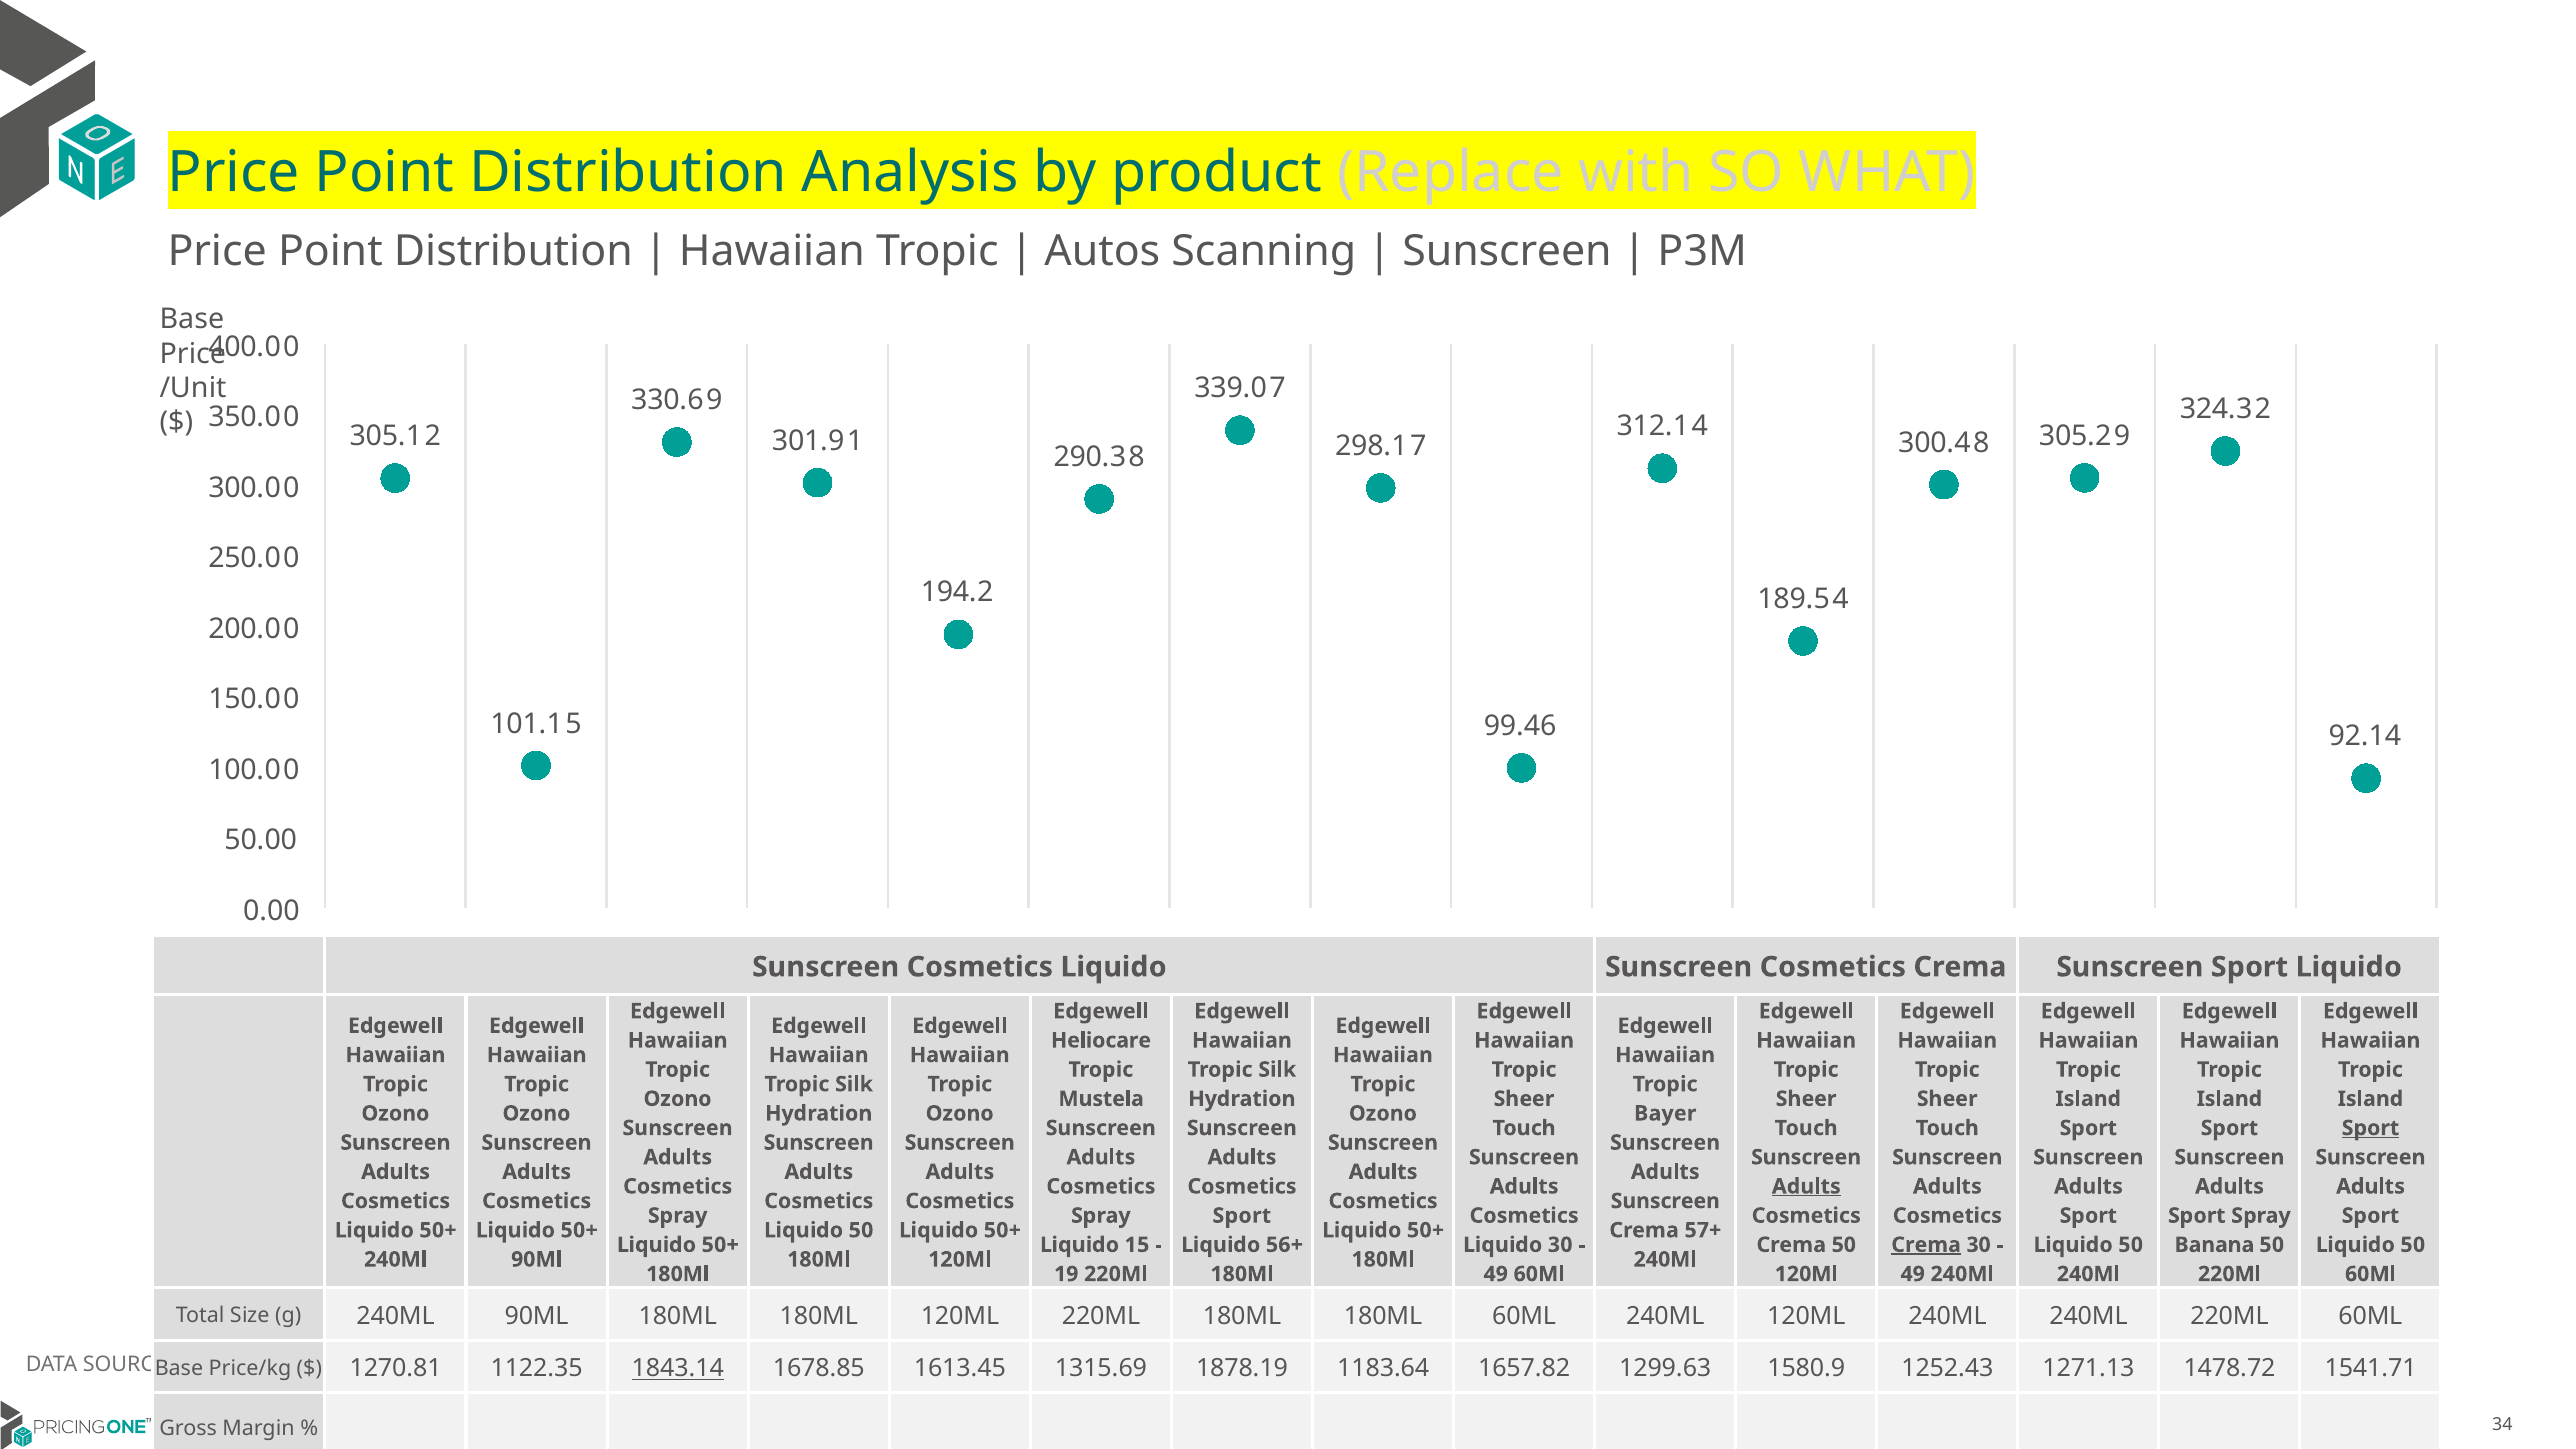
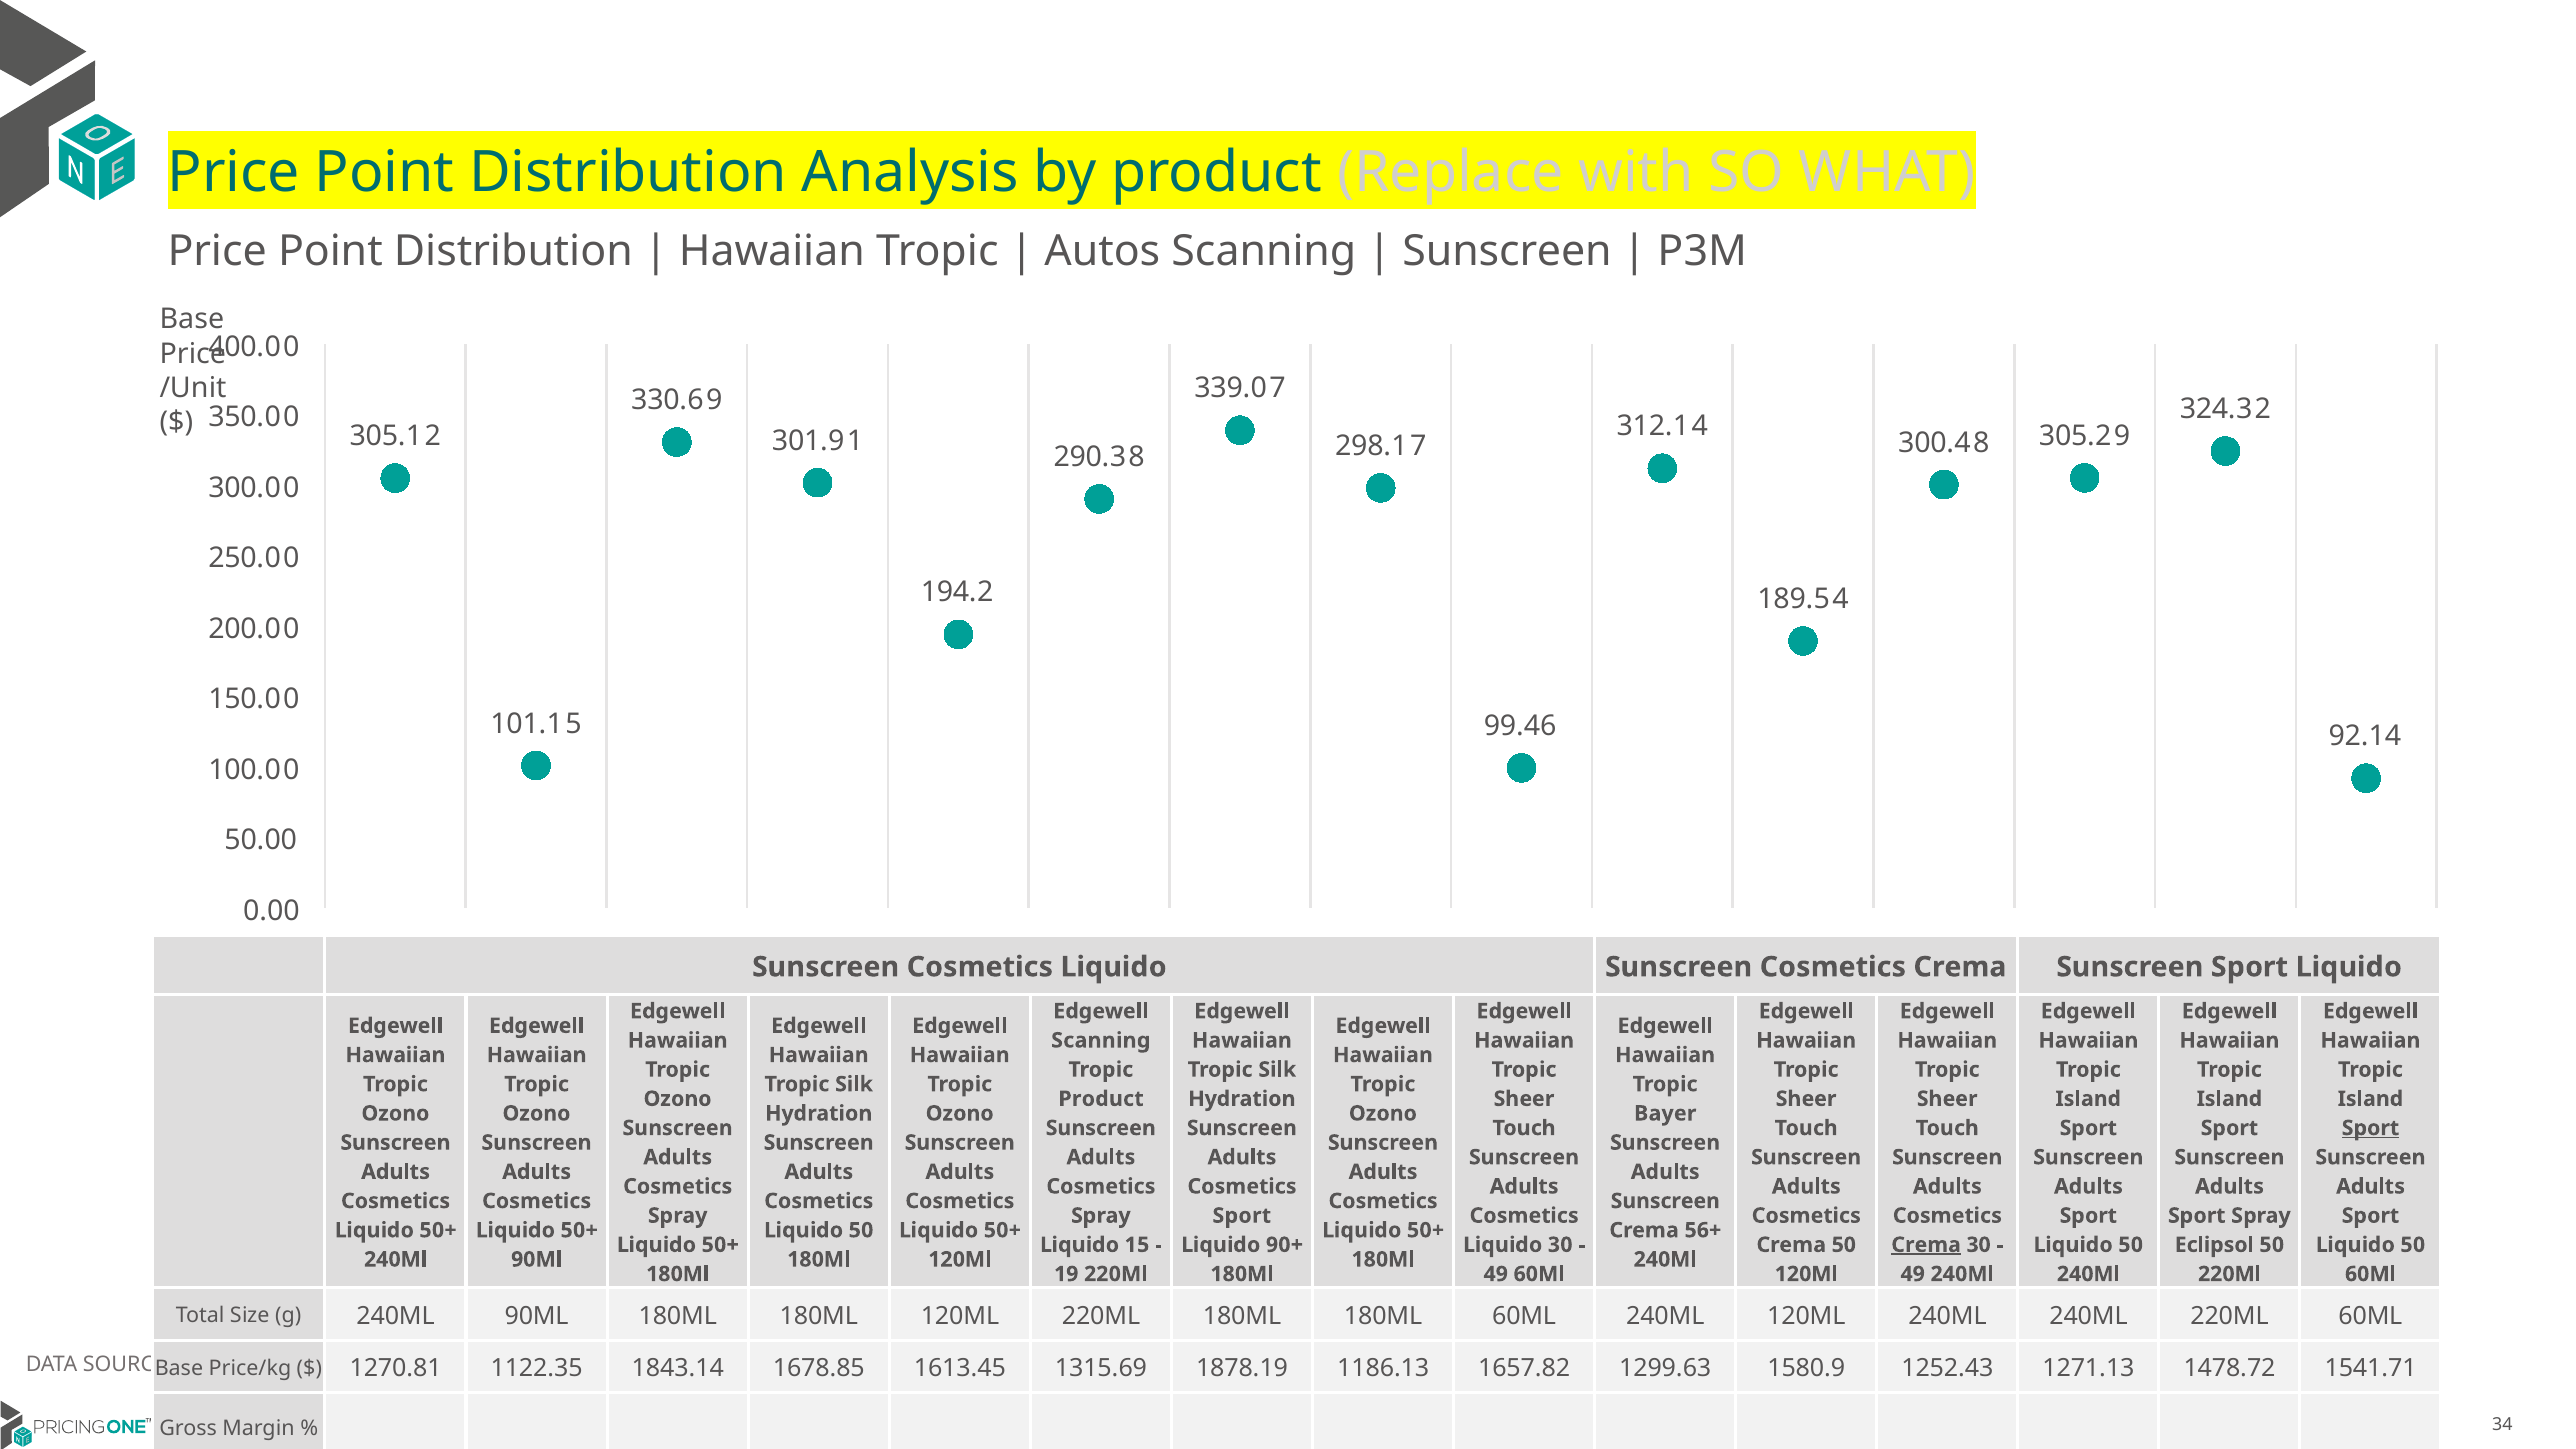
Heliocare at (1101, 1040): Heliocare -> Scanning
Mustela at (1101, 1099): Mustela -> Product
Adults at (1806, 1186) underline: present -> none
57+: 57+ -> 56+
56+: 56+ -> 90+
Banana: Banana -> Eclipsol
1843.14 underline: present -> none
1183.64: 1183.64 -> 1186.13
